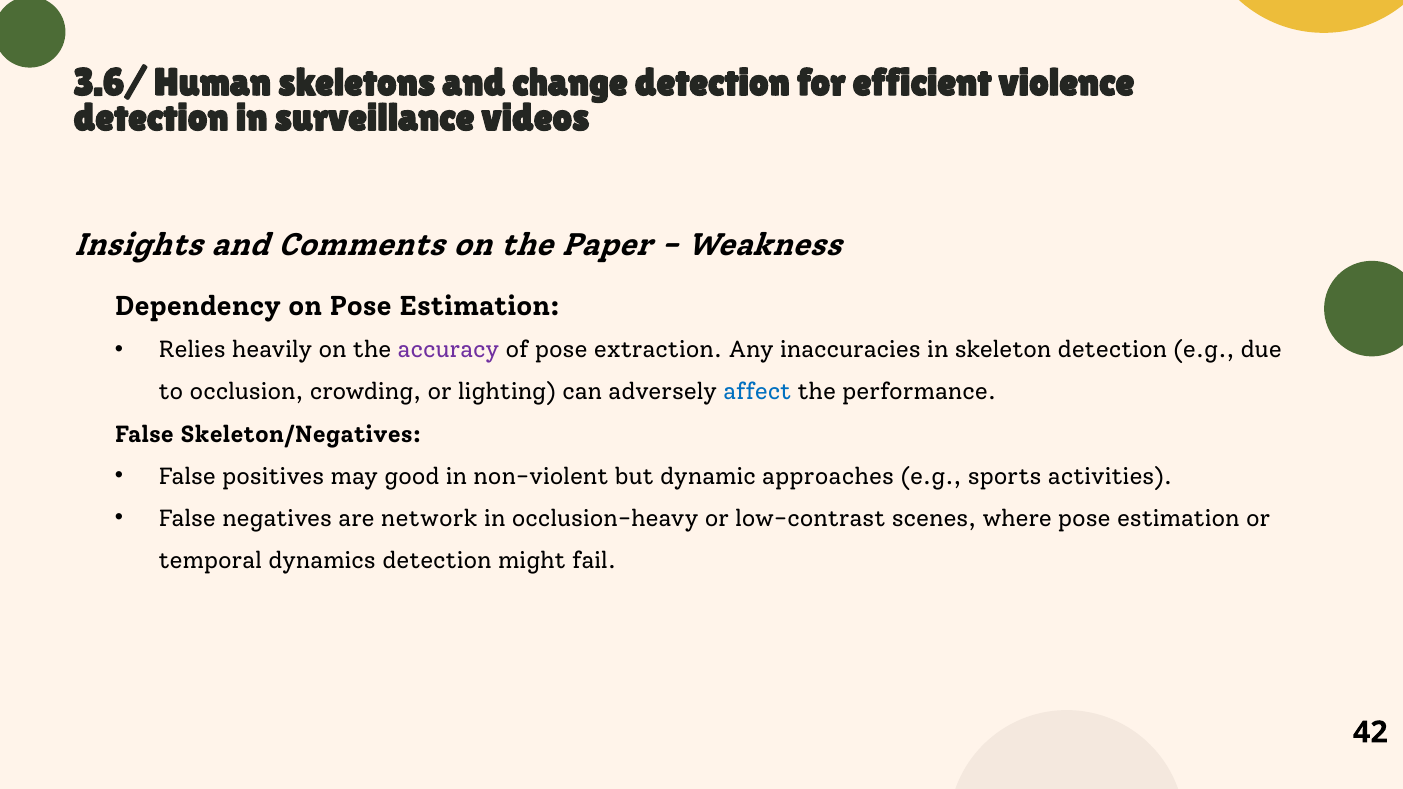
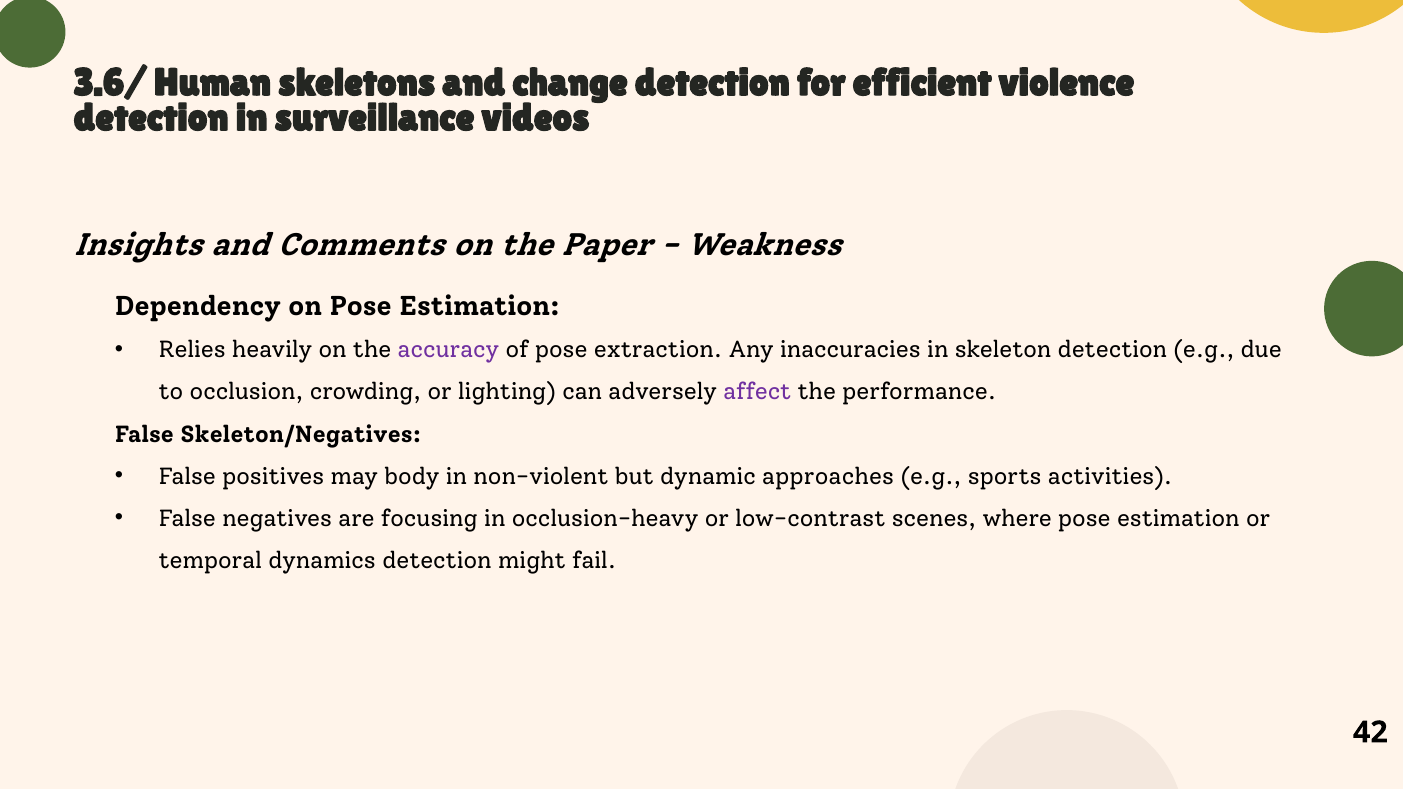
affect colour: blue -> purple
good: good -> body
network: network -> focusing
